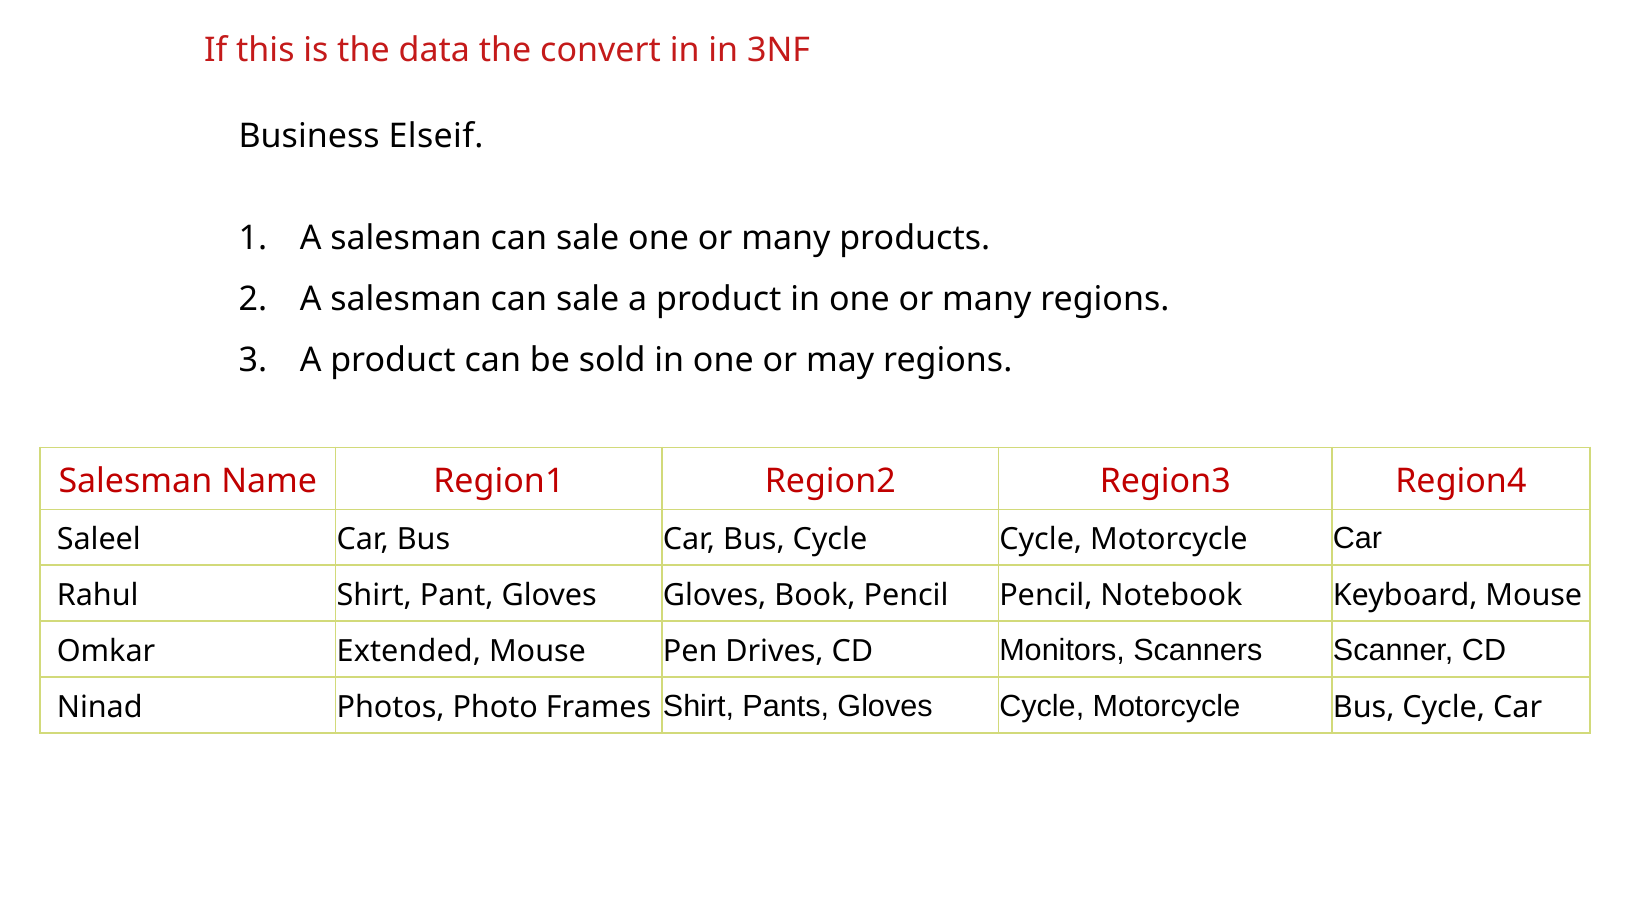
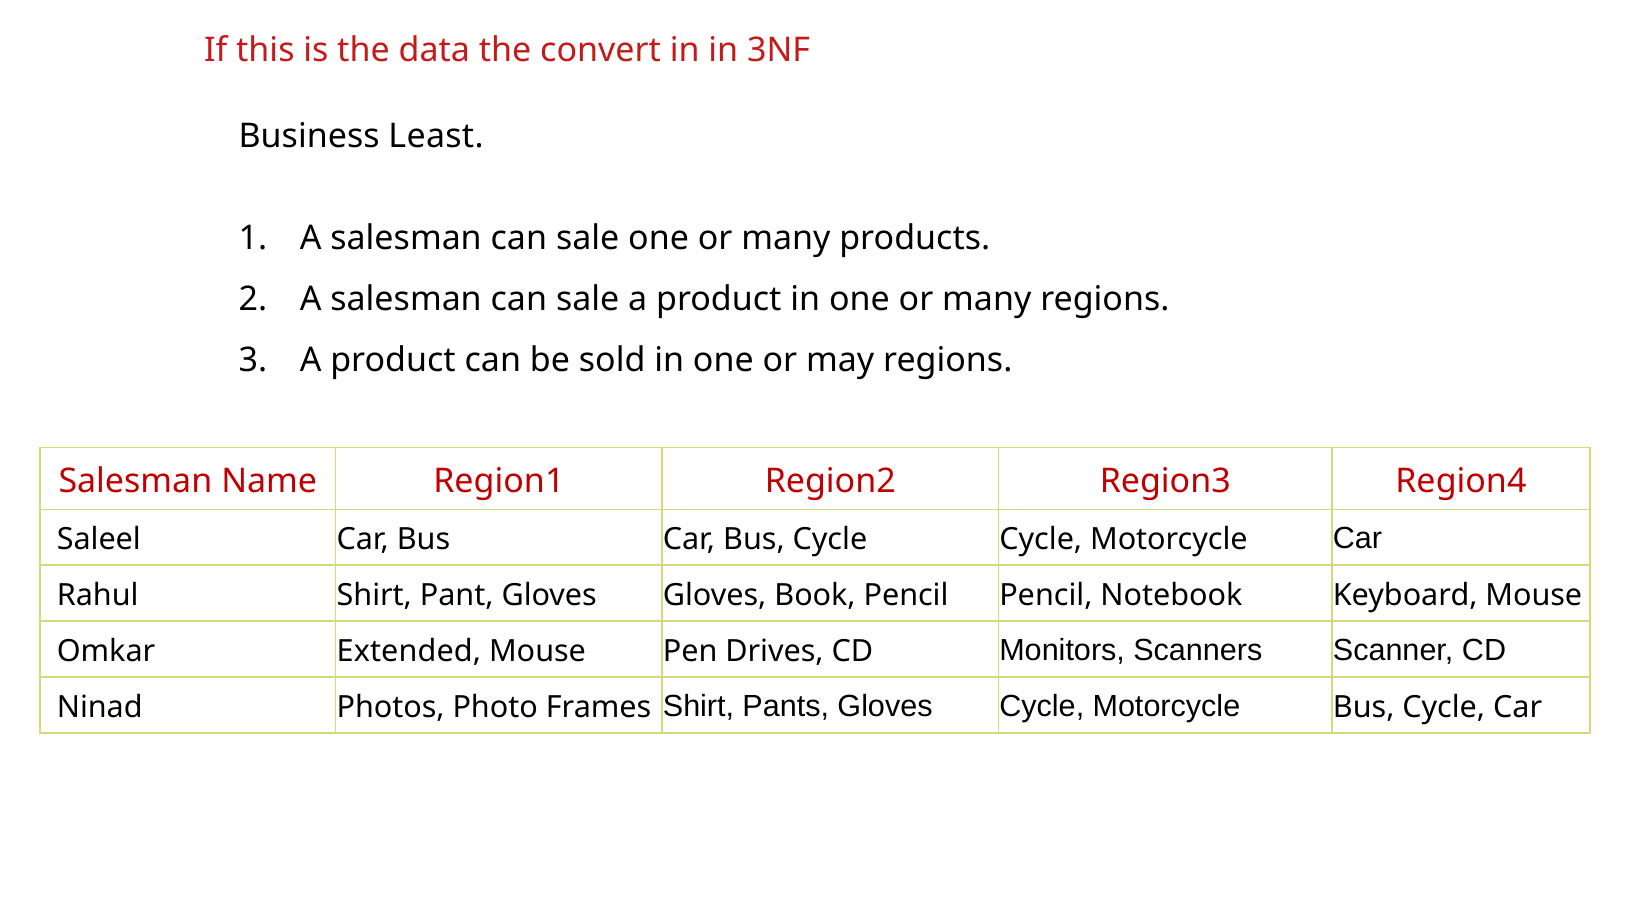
Elseif: Elseif -> Least
